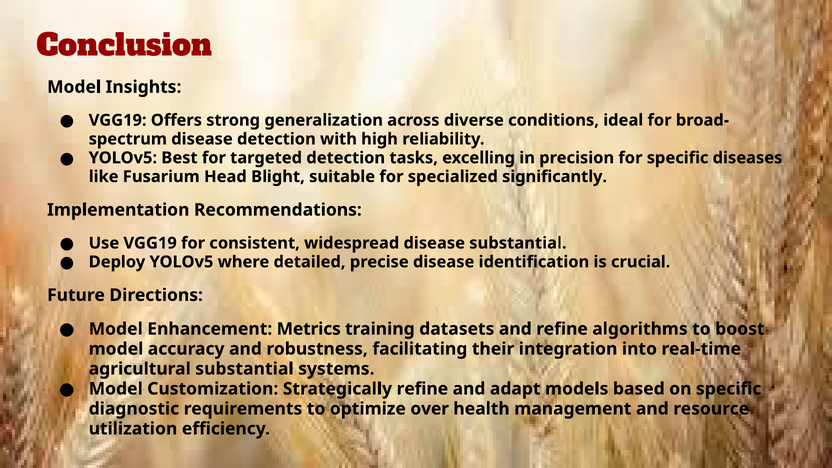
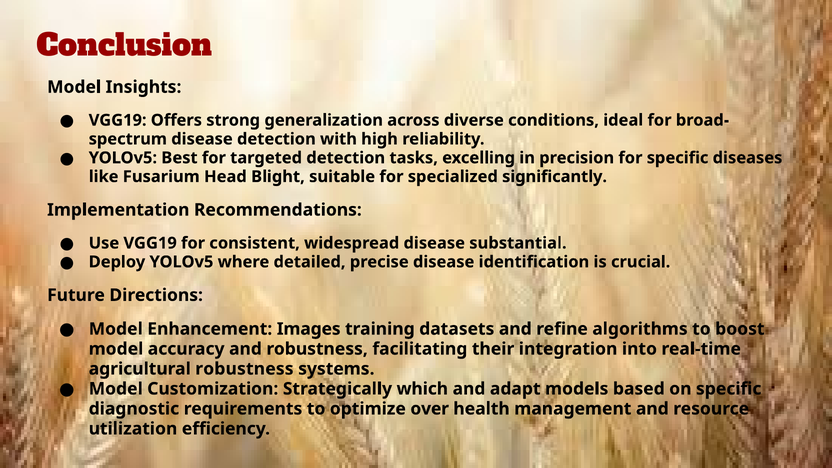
Metrics: Metrics -> Images
agricultural substantial: substantial -> robustness
Strategically refine: refine -> which
